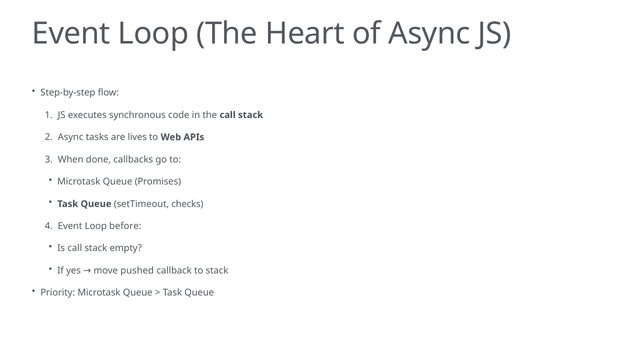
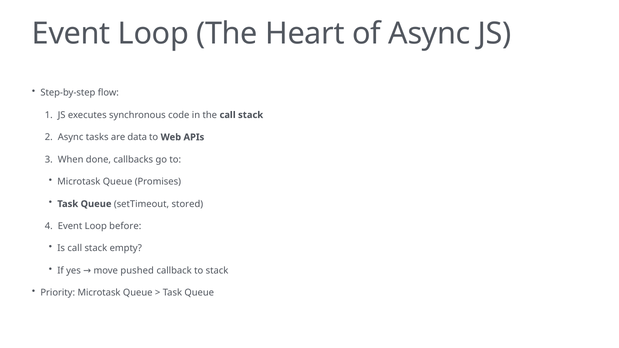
lives: lives -> data
checks: checks -> stored
